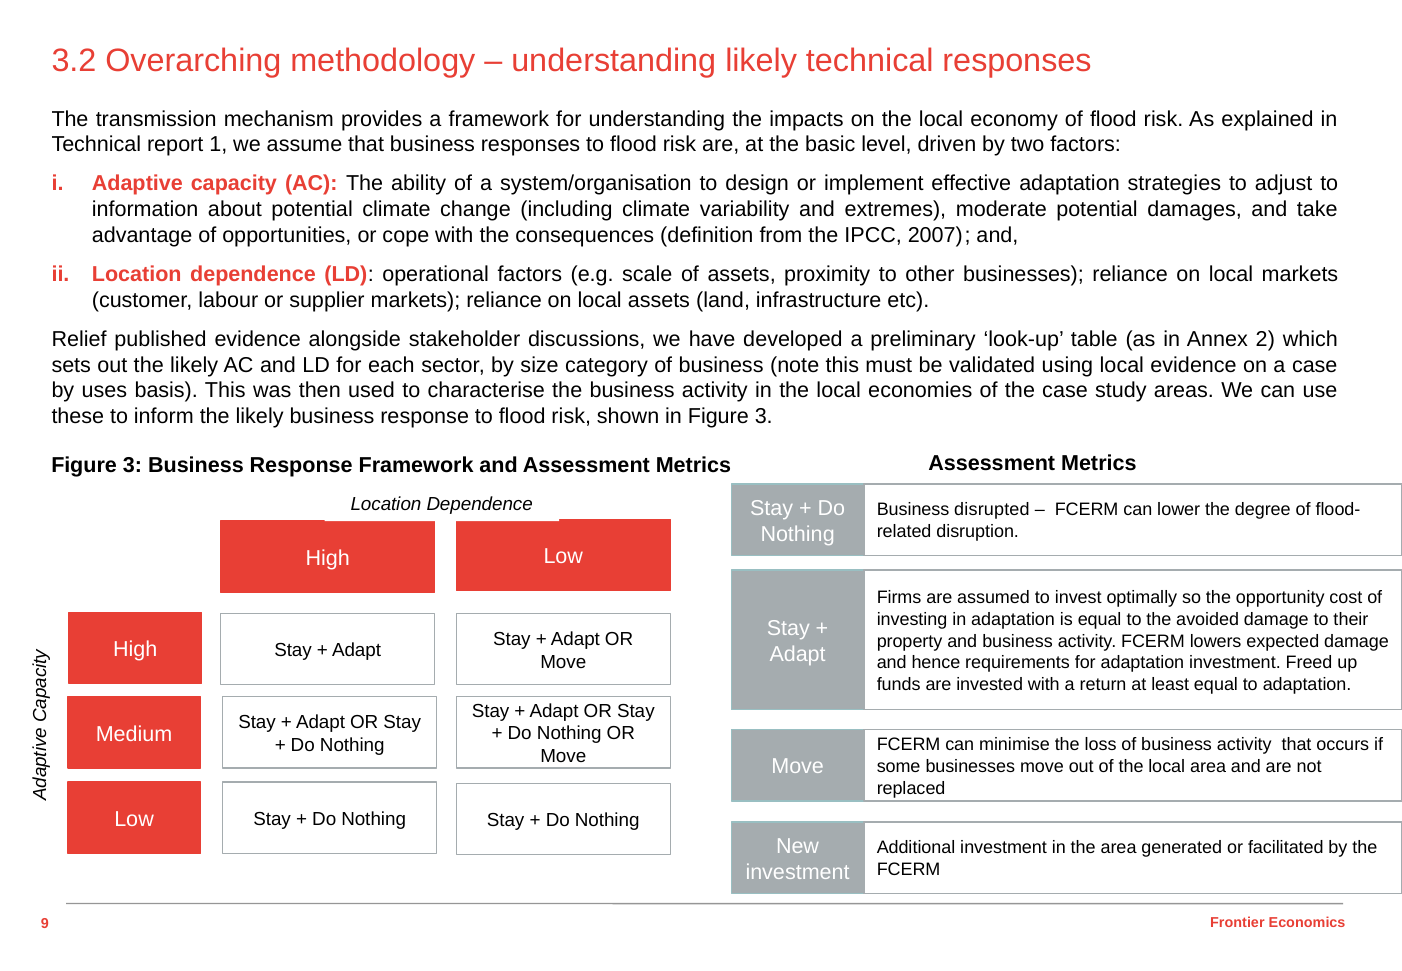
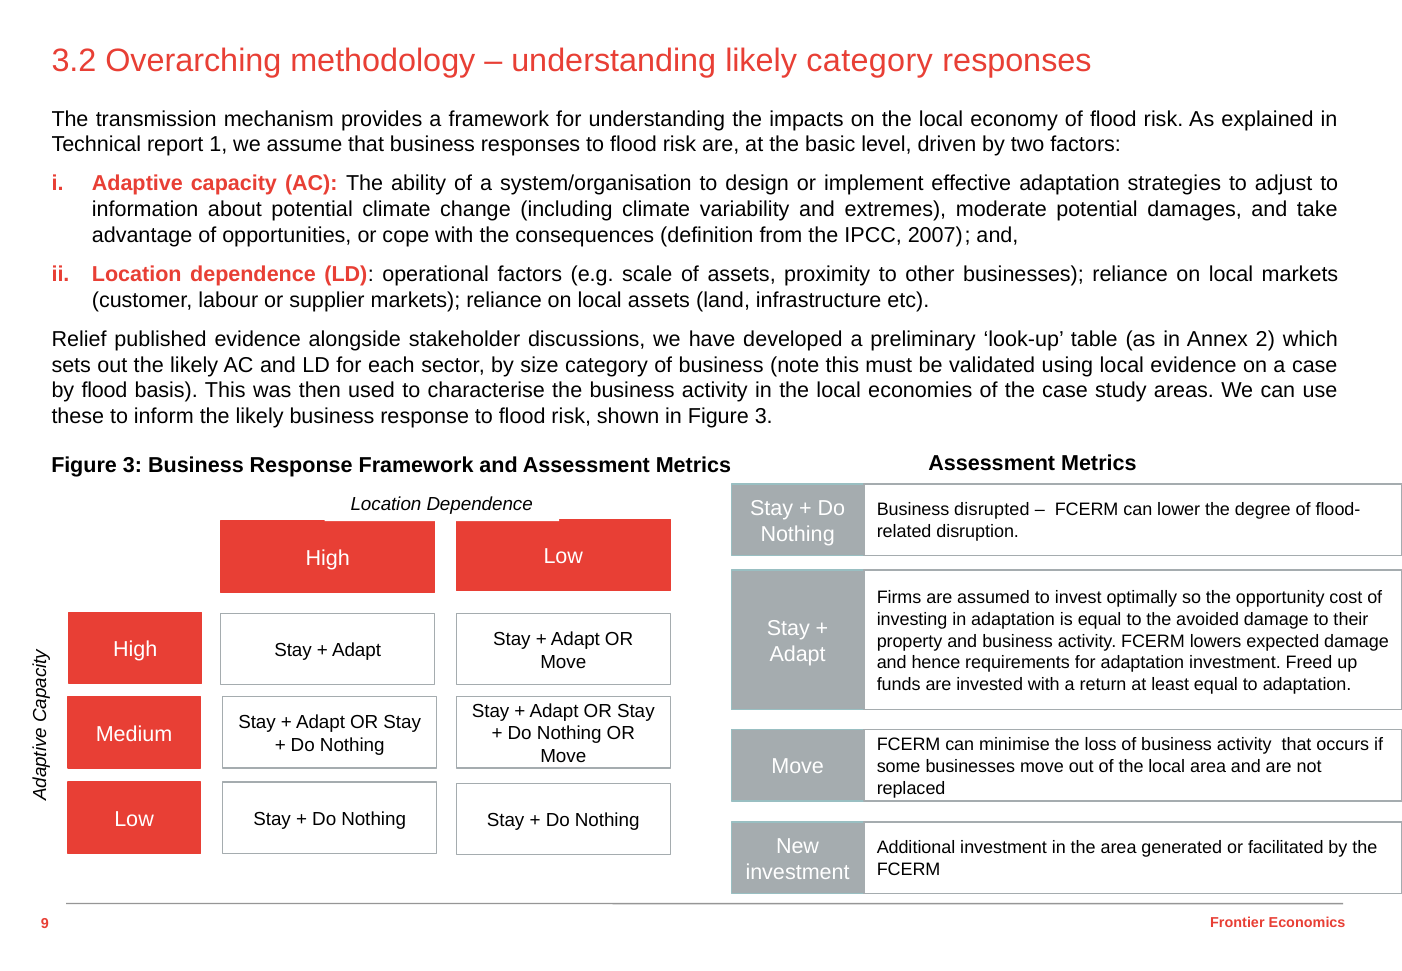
likely technical: technical -> category
by uses: uses -> flood
